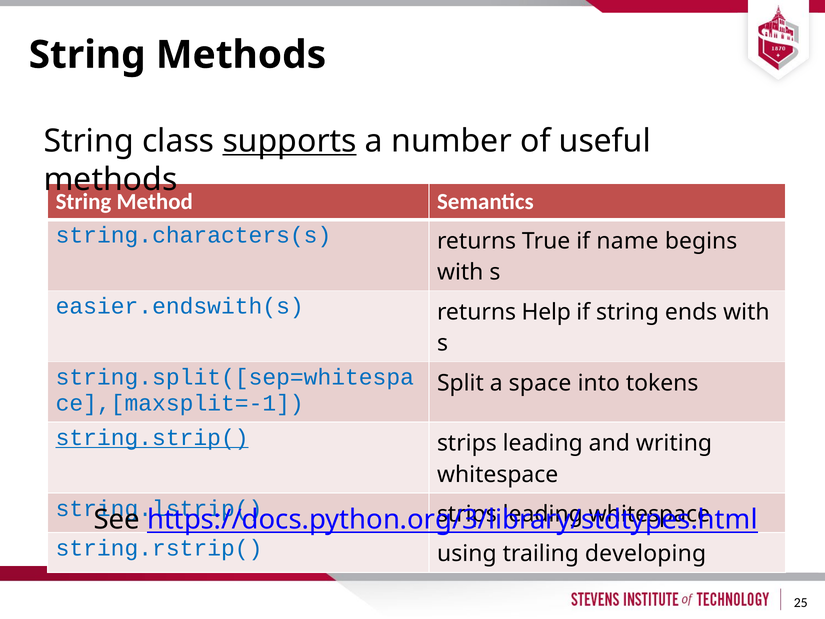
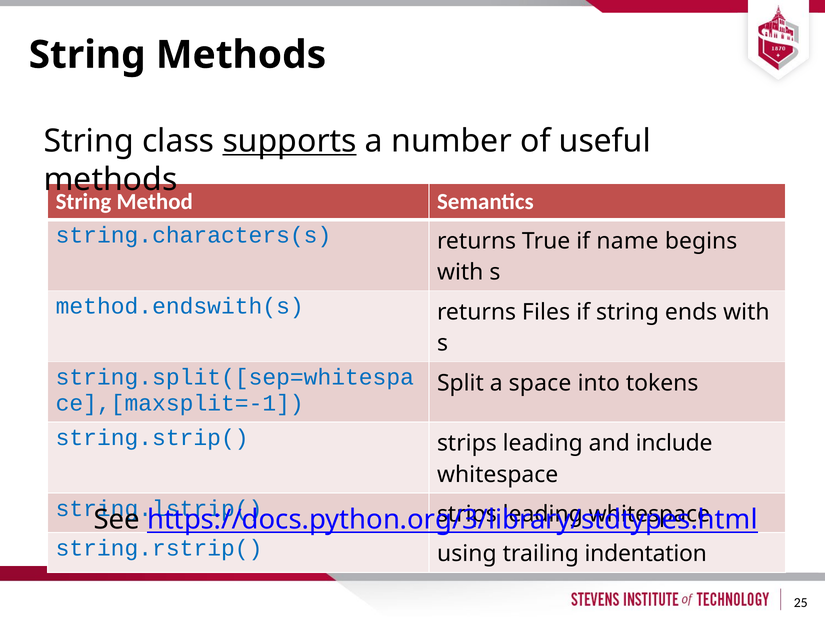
easier.endswith(s: easier.endswith(s -> method.endswith(s
Help: Help -> Files
string.strip( underline: present -> none
writing: writing -> include
developing: developing -> indentation
